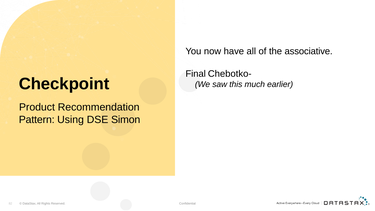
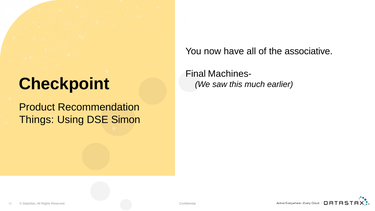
Chebotko-: Chebotko- -> Machines-
Pattern: Pattern -> Things
